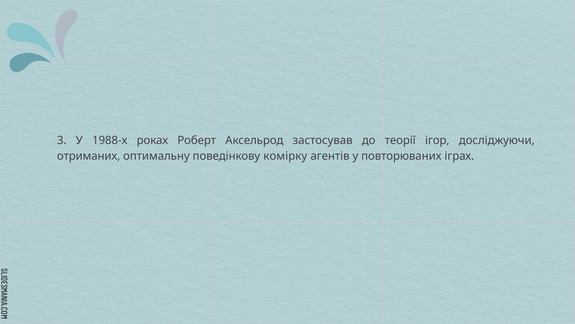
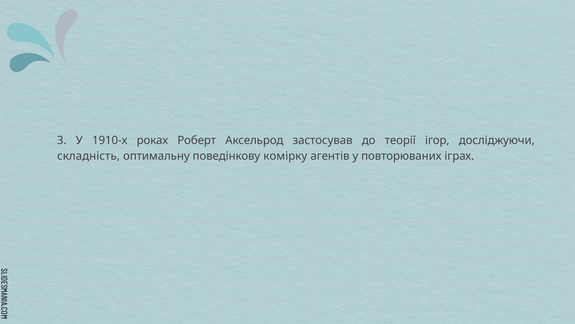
1988-х: 1988-х -> 1910-х
отриманих: отриманих -> складність
